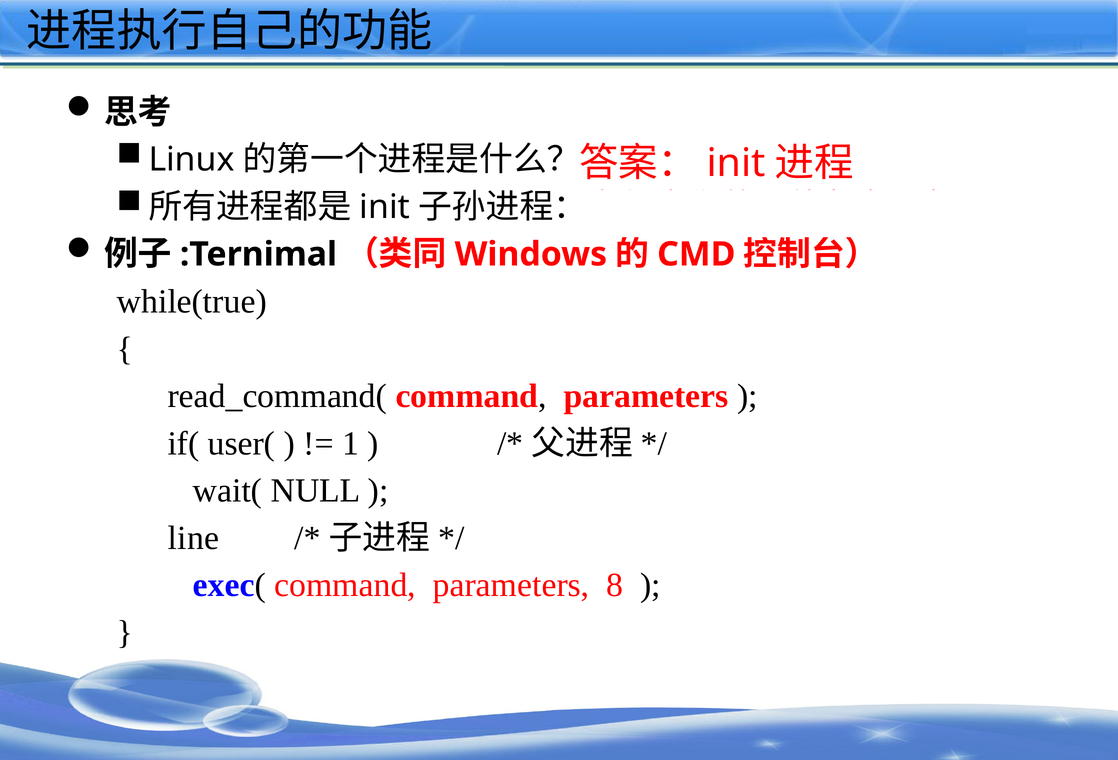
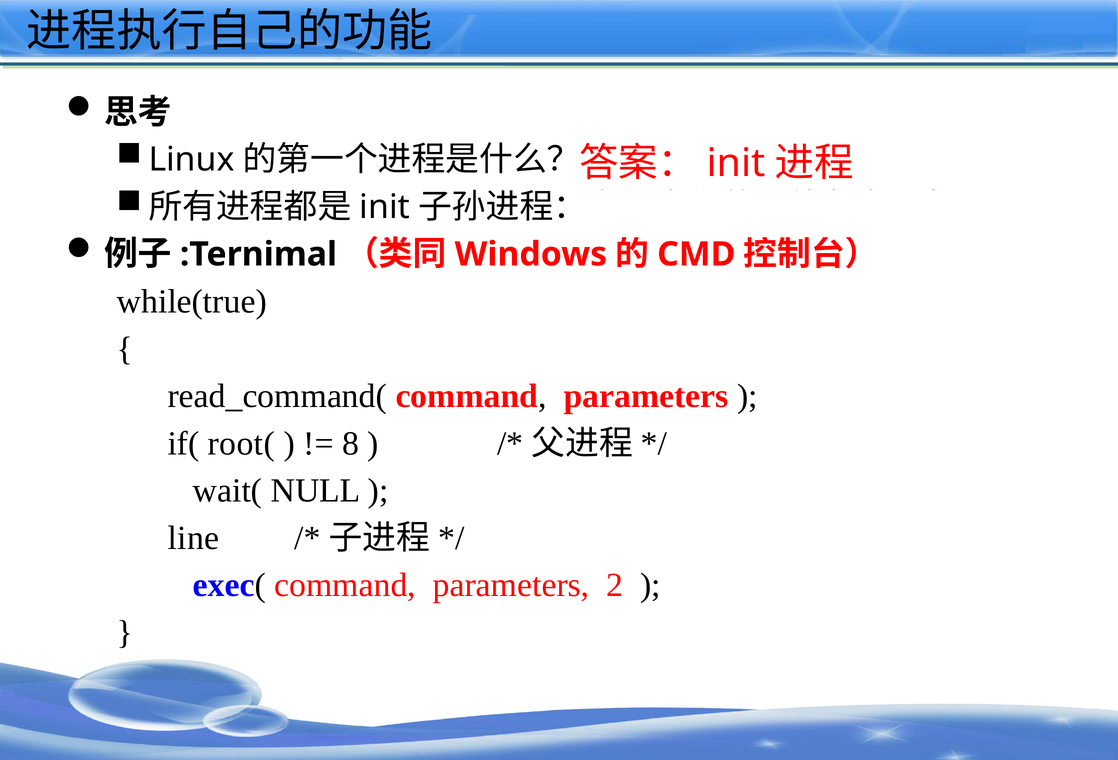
user(: user( -> root(
1: 1 -> 8
8: 8 -> 2
